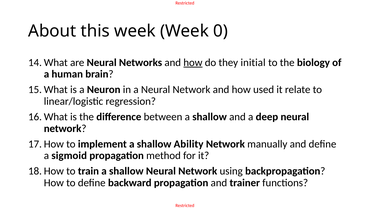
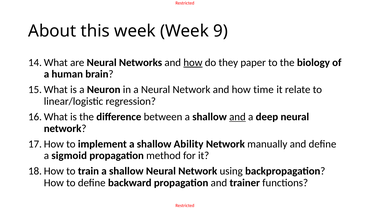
0: 0 -> 9
initial: initial -> paper
used: used -> time
and at (237, 117) underline: none -> present
